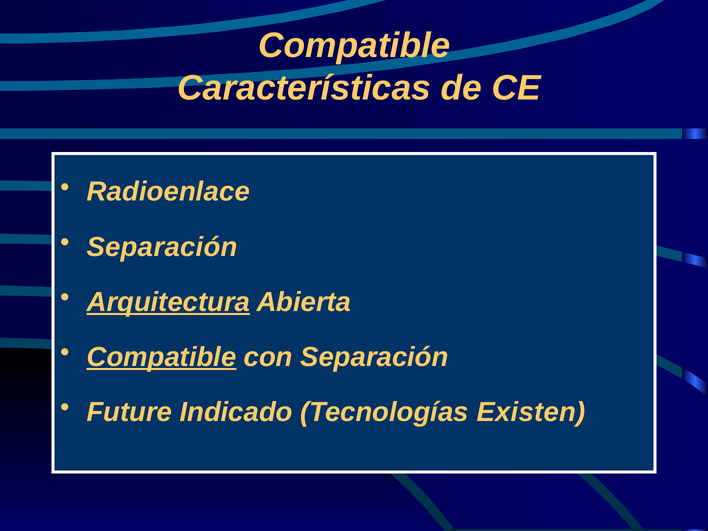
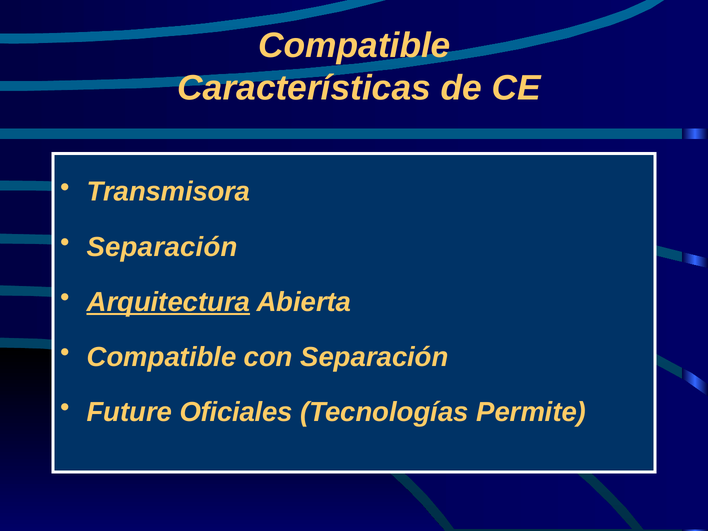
Radioenlace: Radioenlace -> Transmisora
Compatible at (162, 357) underline: present -> none
Indicado: Indicado -> Oficiales
Existen: Existen -> Permite
